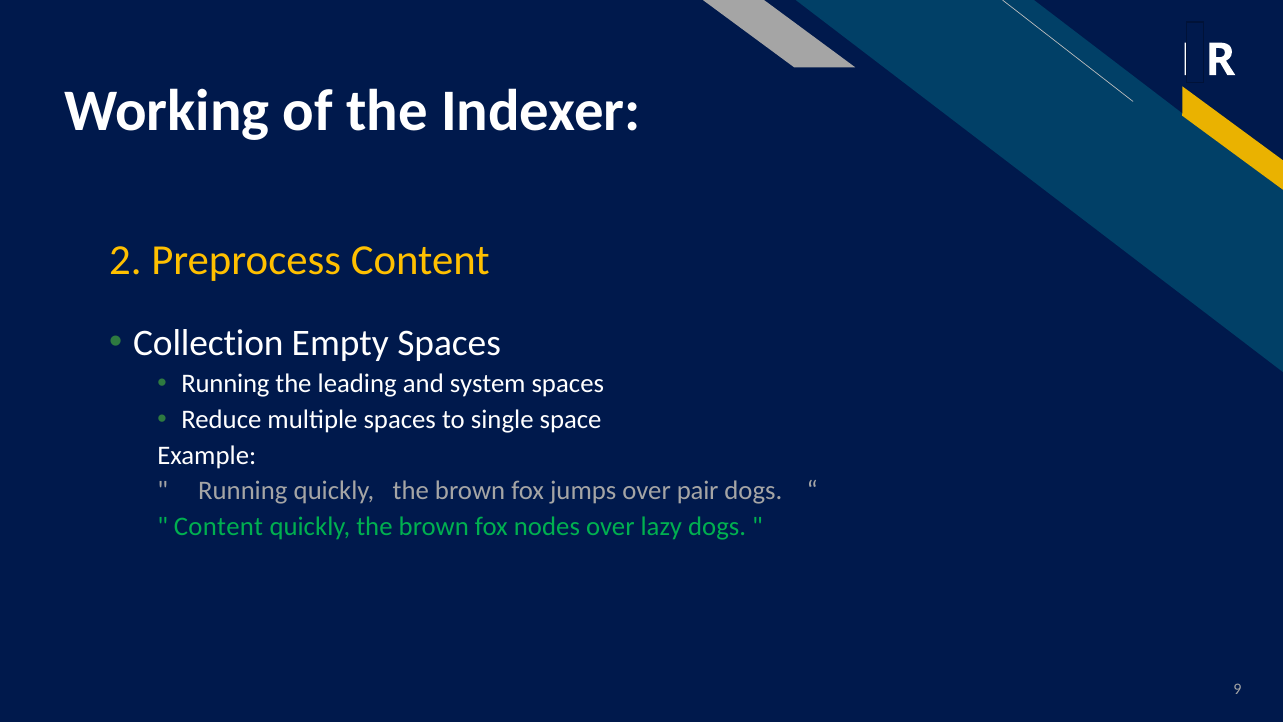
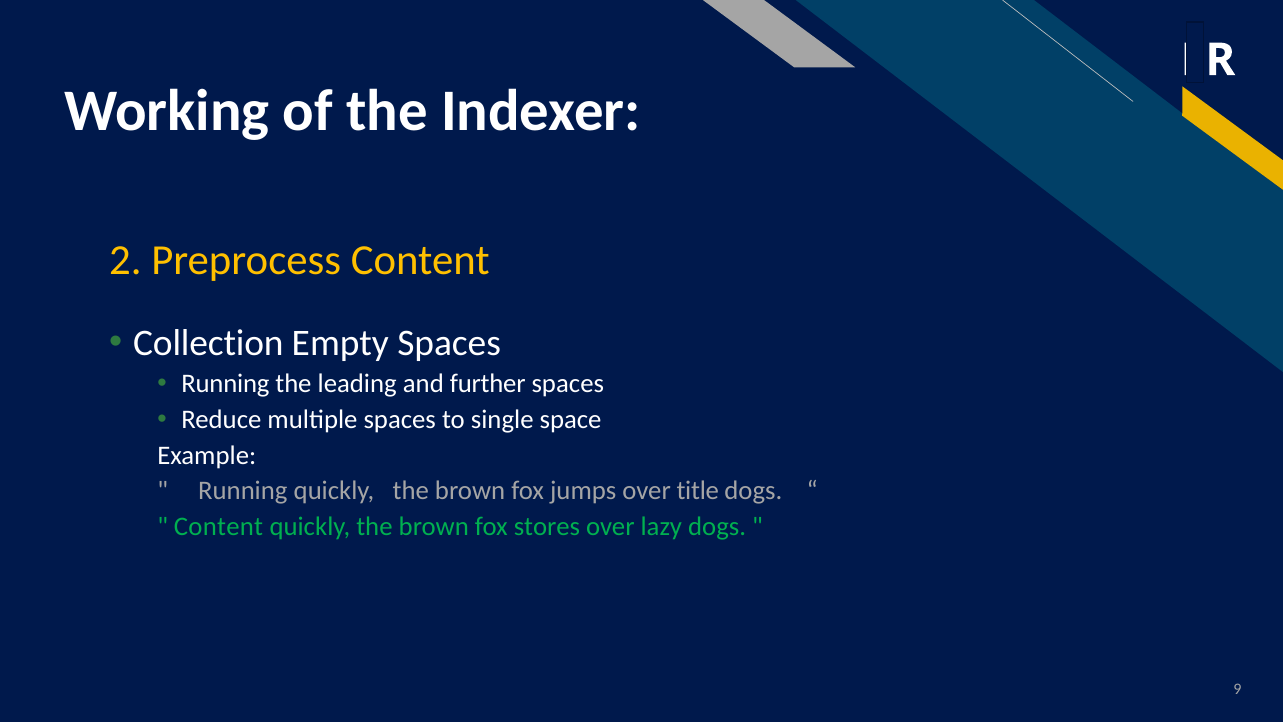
system: system -> further
pair: pair -> title
nodes: nodes -> stores
